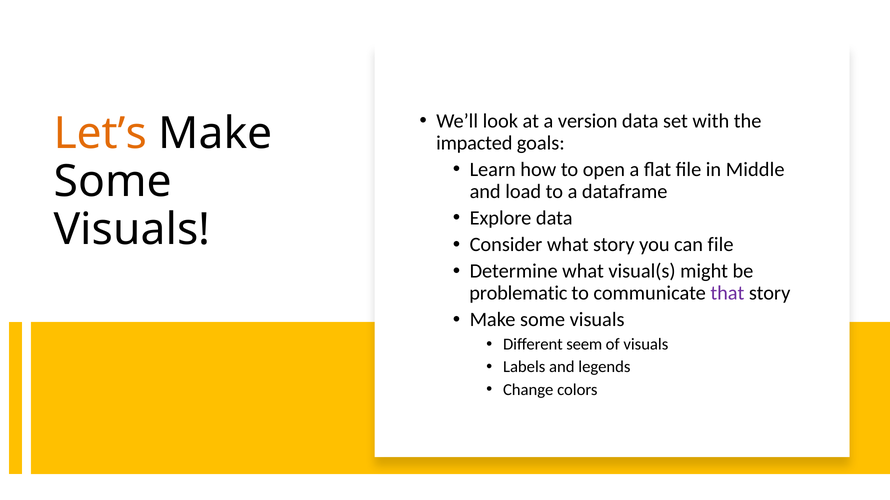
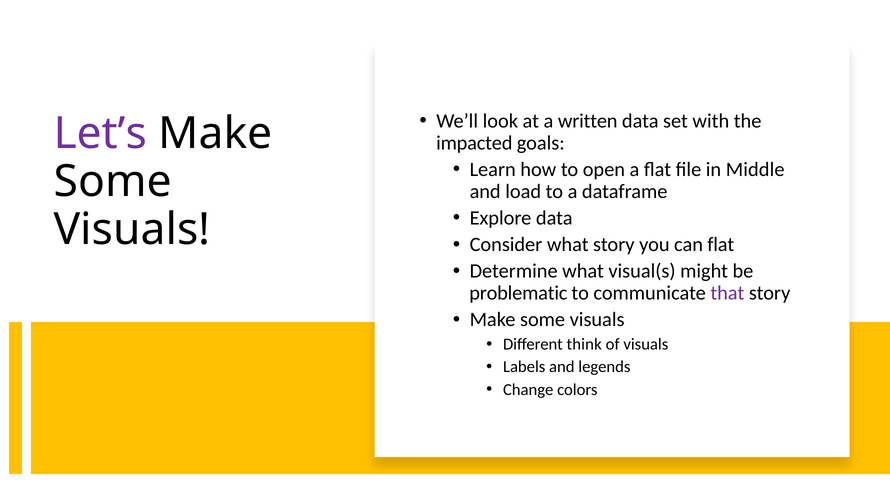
version: version -> written
Let’s colour: orange -> purple
can file: file -> flat
seem: seem -> think
